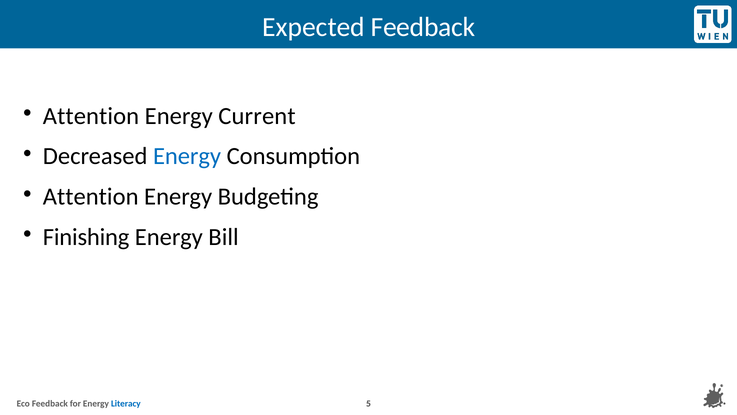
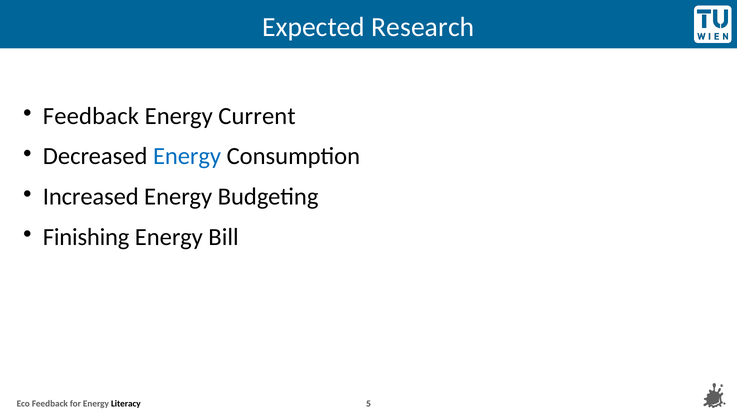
Expected Feedback: Feedback -> Research
Attention at (91, 116): Attention -> Feedback
Attention at (91, 196): Attention -> Increased
Literacy colour: blue -> black
